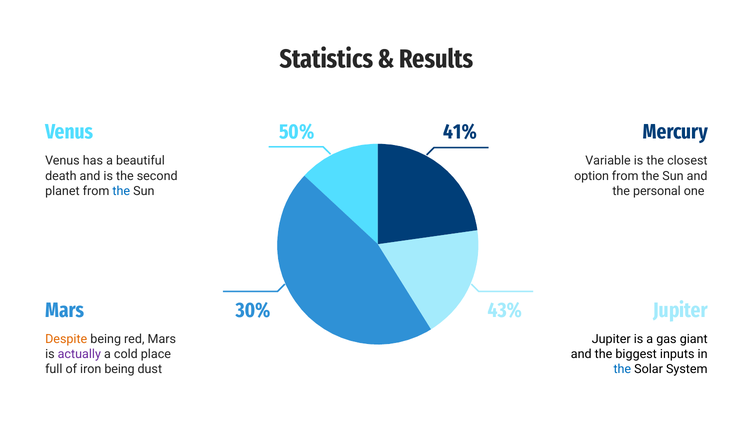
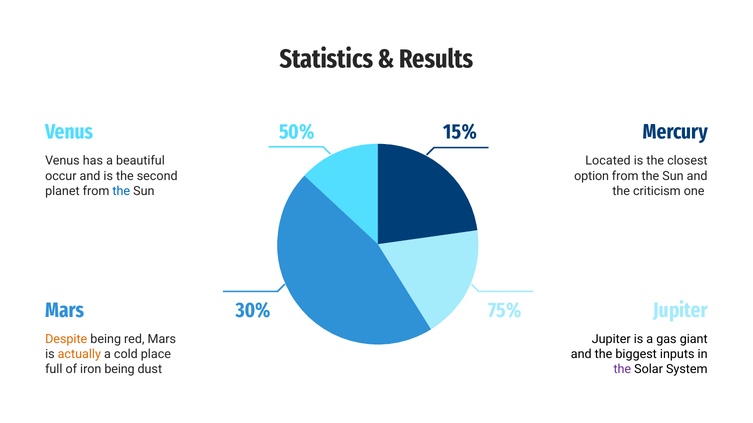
41%: 41% -> 15%
Variable: Variable -> Located
death: death -> occur
personal: personal -> criticism
43%: 43% -> 75%
actually colour: purple -> orange
the at (622, 370) colour: blue -> purple
